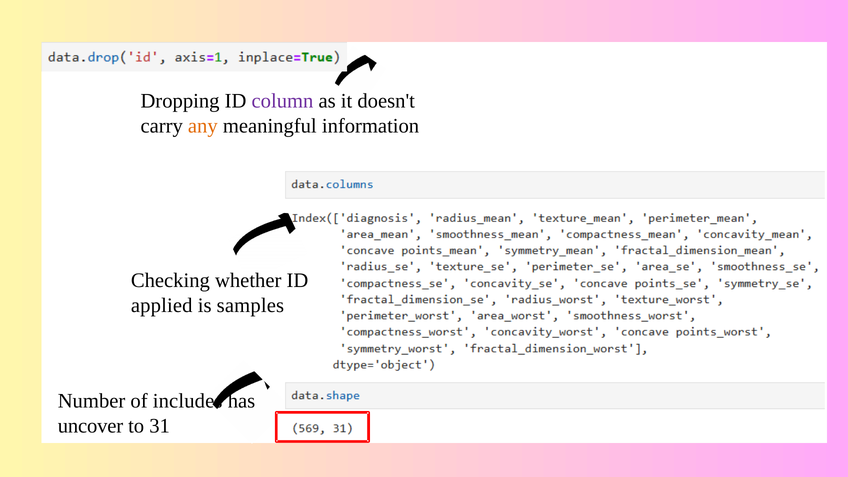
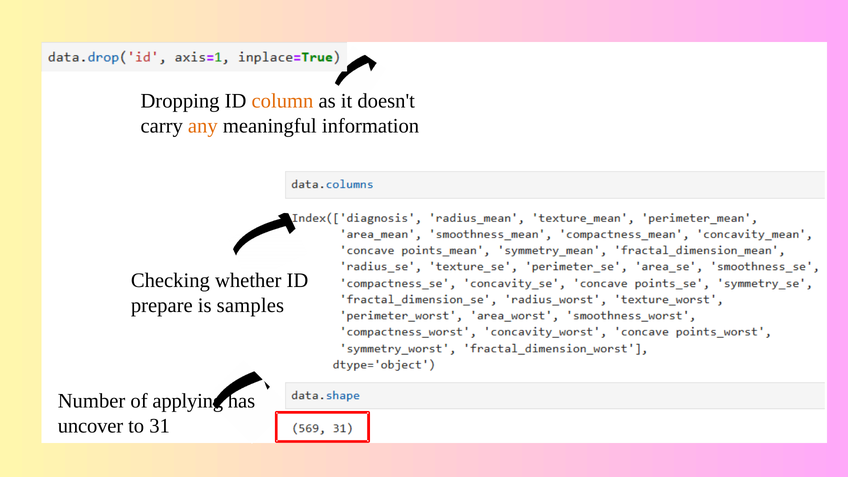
column colour: purple -> orange
applied: applied -> prepare
includes: includes -> applying
